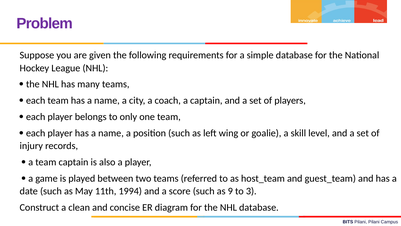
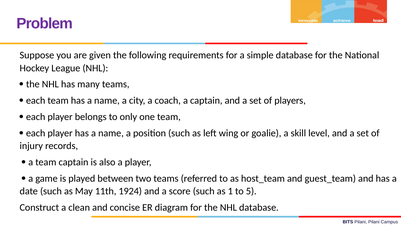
1994: 1994 -> 1924
9: 9 -> 1
3: 3 -> 5
